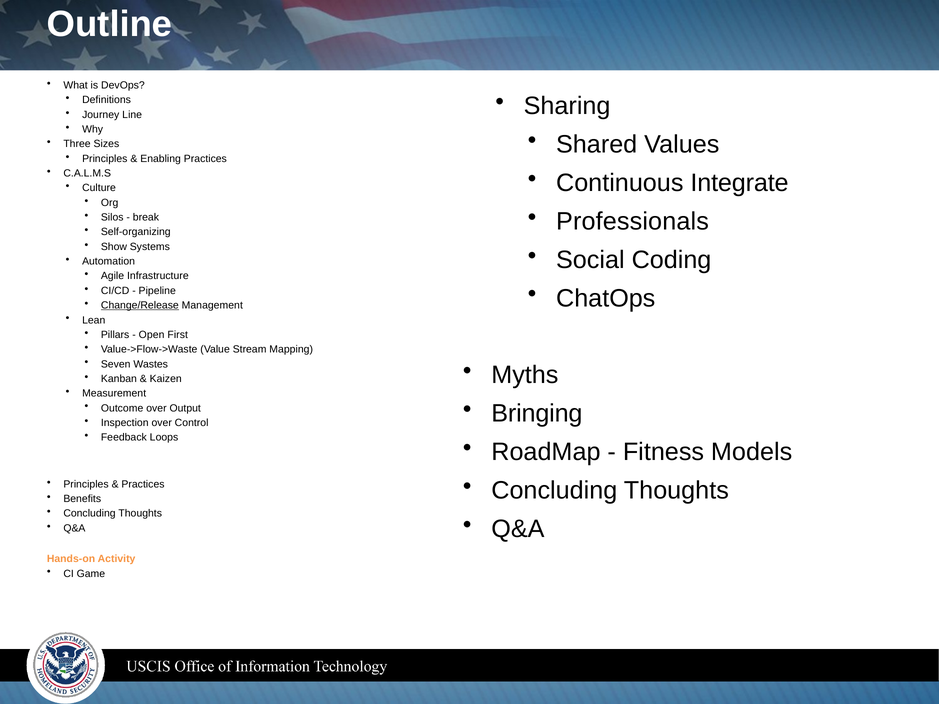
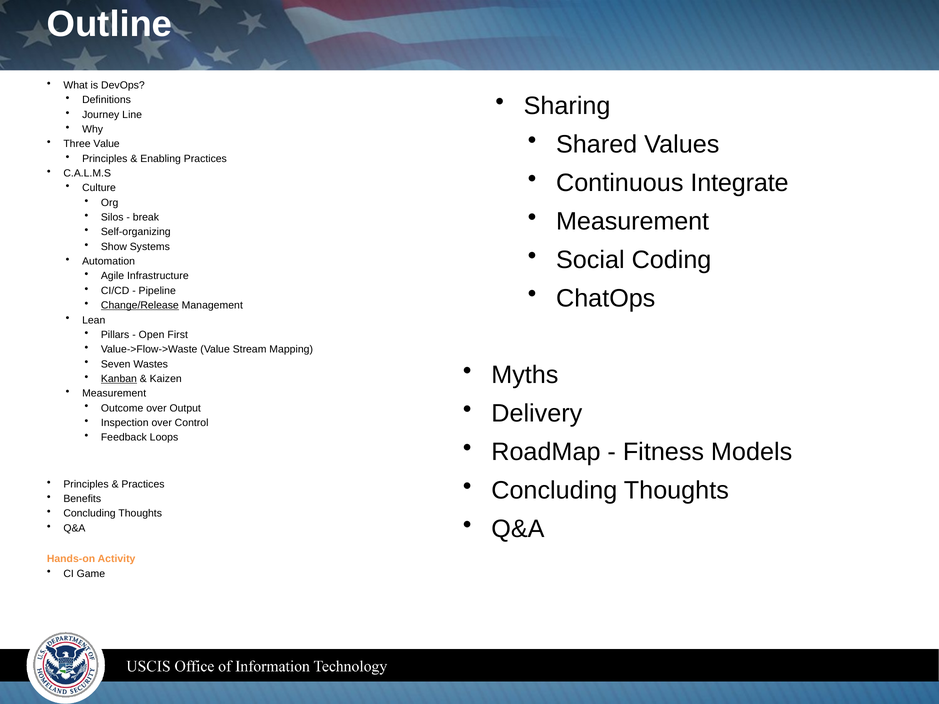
Three Sizes: Sizes -> Value
Professionals at (632, 221): Professionals -> Measurement
Kanban underline: none -> present
Bringing: Bringing -> Delivery
